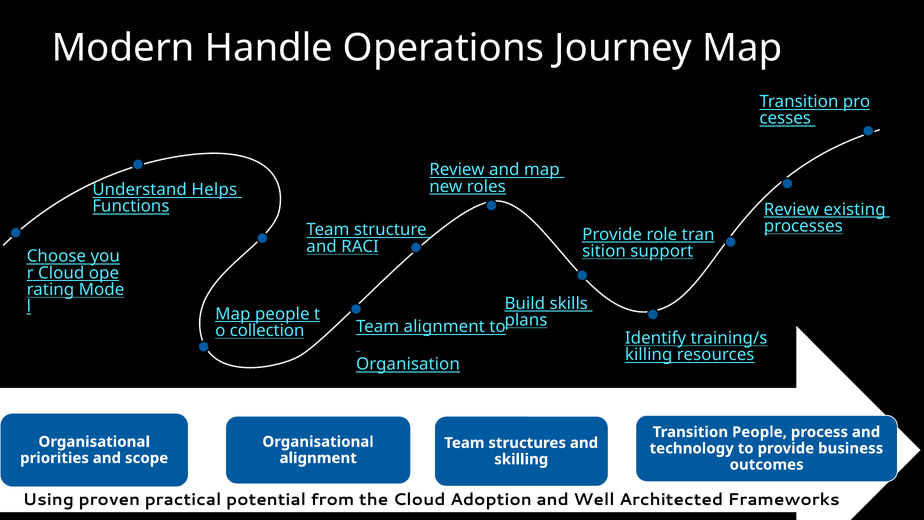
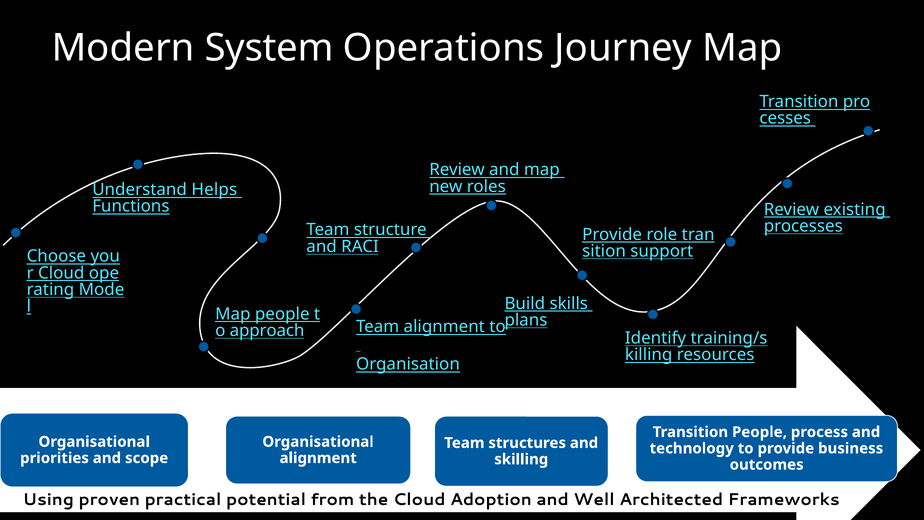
Handle: Handle -> System
collection: collection -> approach
